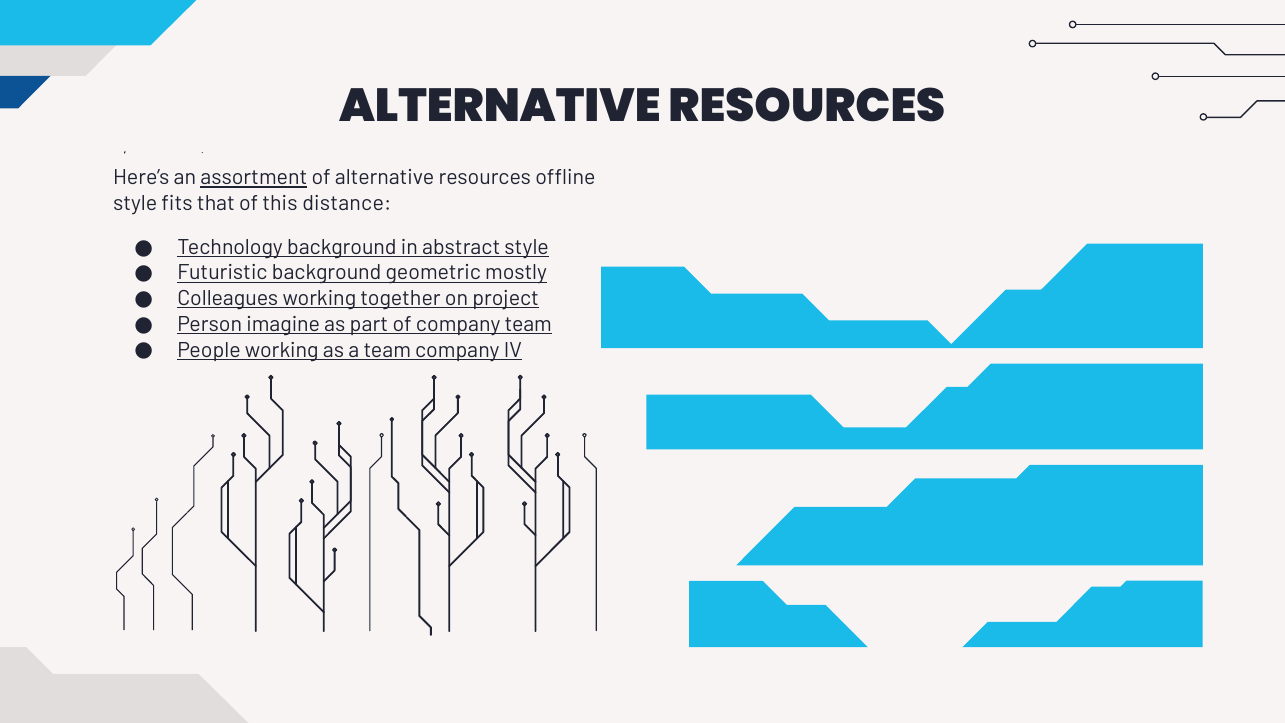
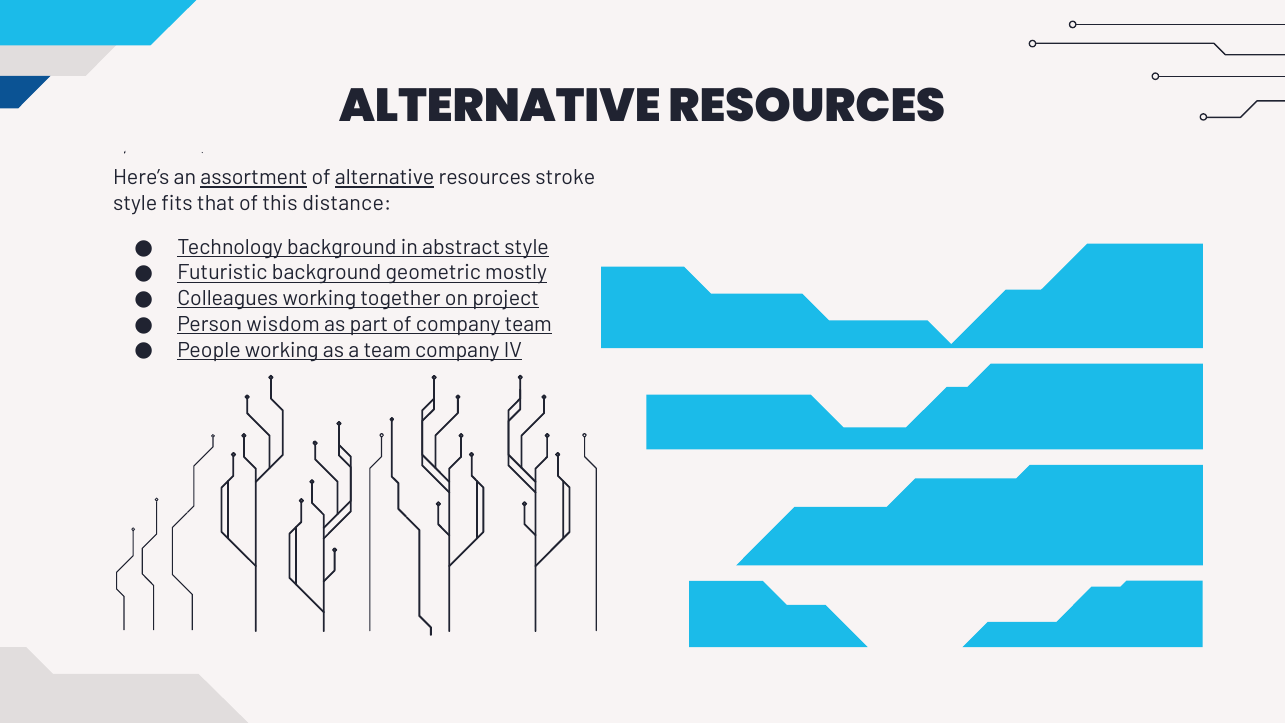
alternative at (385, 178) underline: none -> present
offline: offline -> stroke
imagine: imagine -> wisdom
